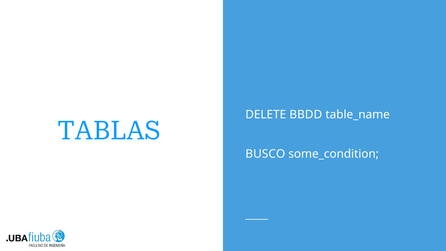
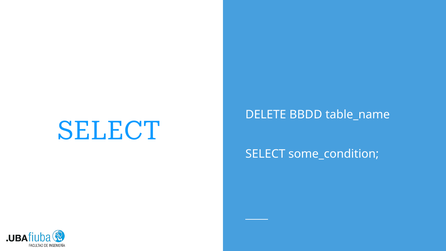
TABLAS at (109, 131): TABLAS -> SELECT
BUSCO at (265, 154): BUSCO -> SELECT
